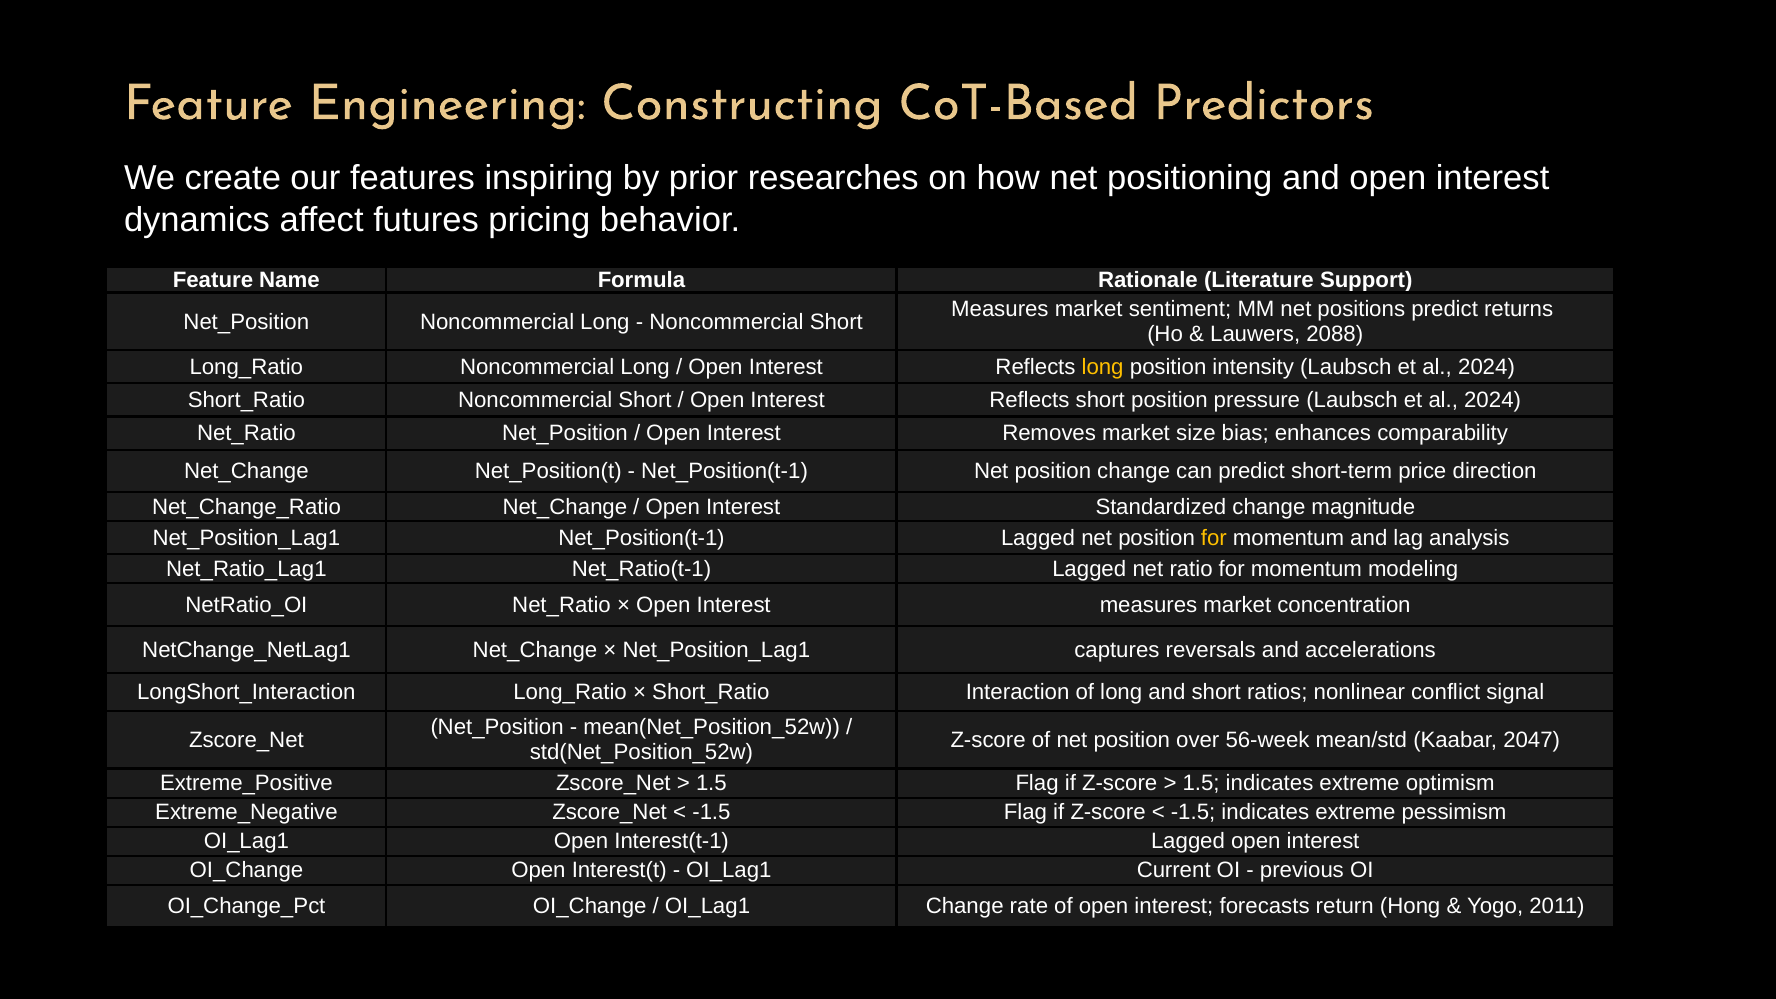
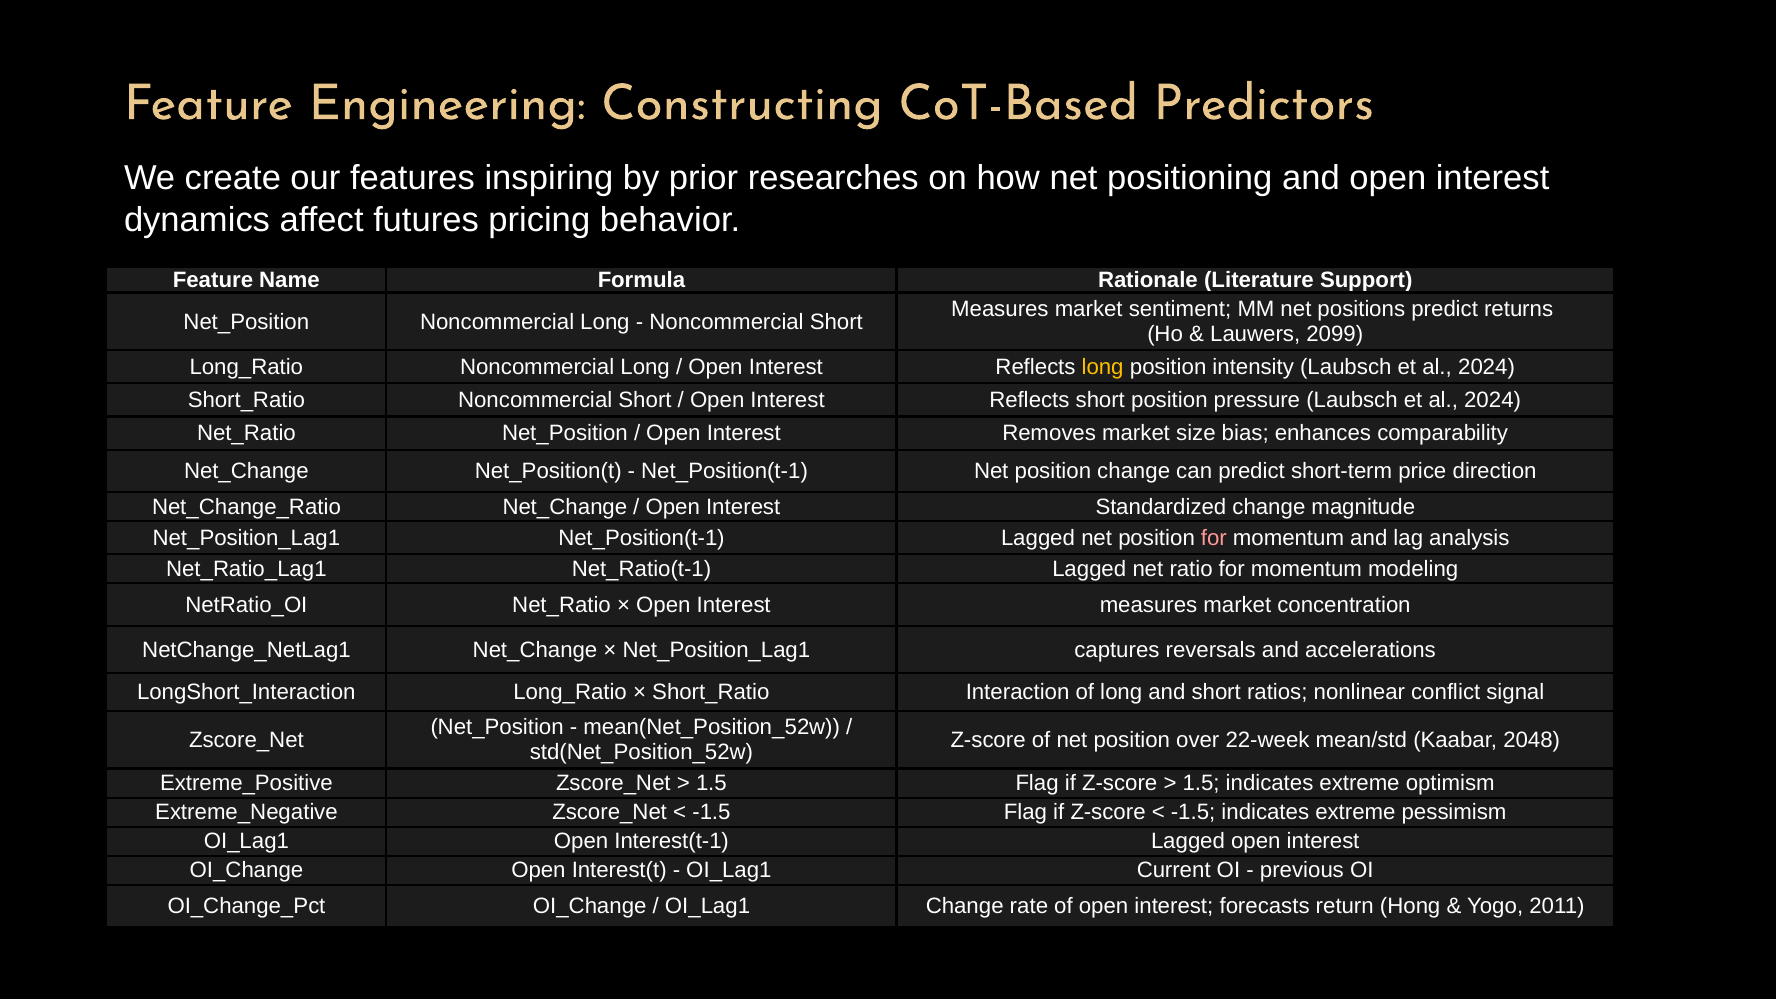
2088: 2088 -> 2099
for at (1214, 538) colour: yellow -> pink
56-week: 56-week -> 22-week
2047: 2047 -> 2048
